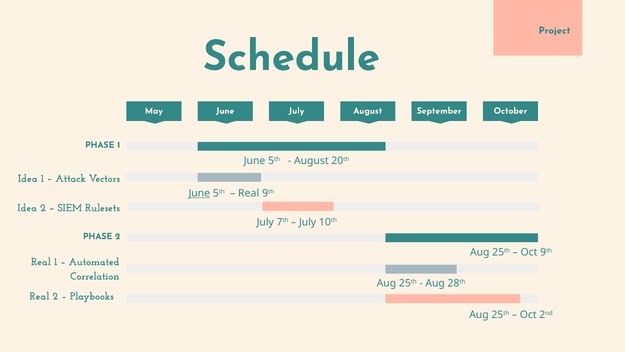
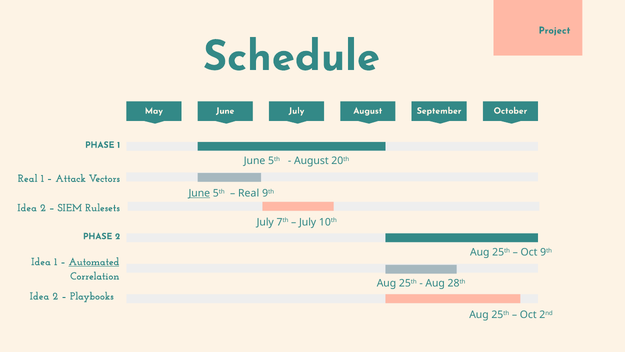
Idea at (28, 178): Idea -> Real
Real at (41, 261): Real -> Idea
Automated underline: none -> present
Real at (39, 296): Real -> Idea
